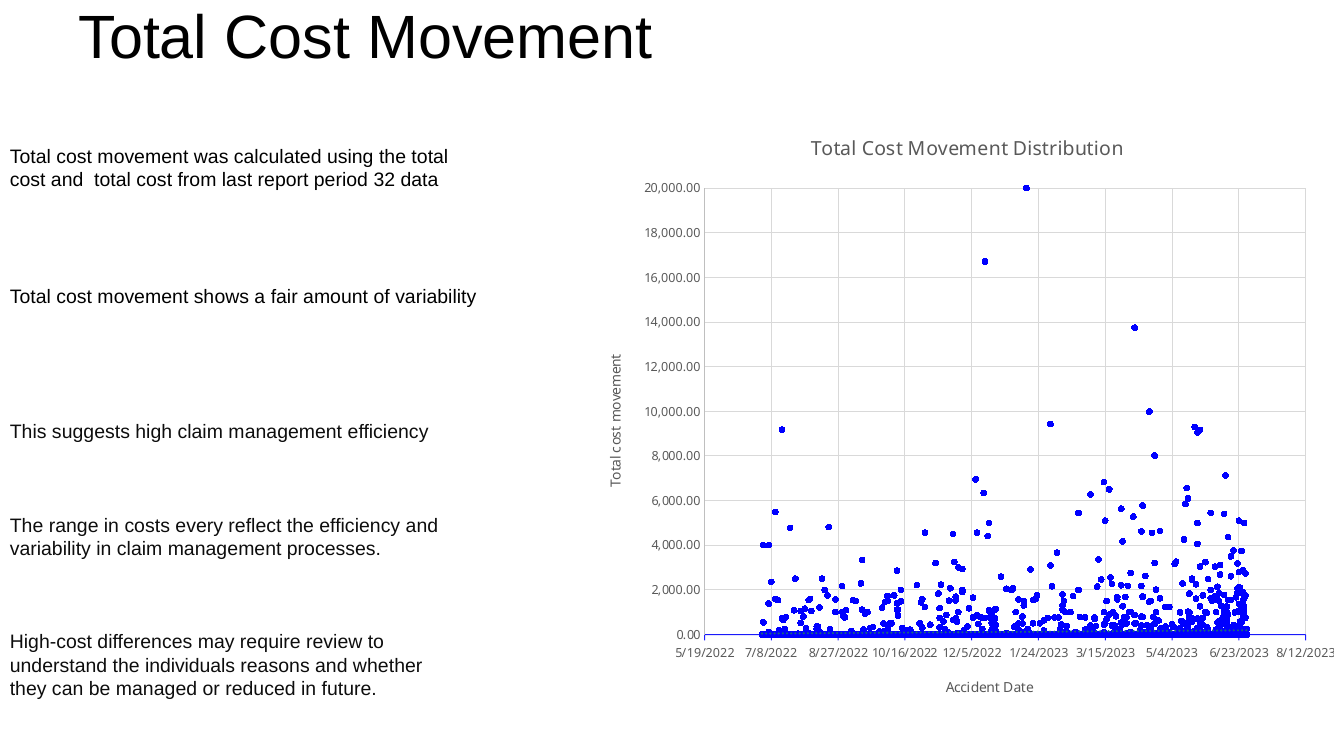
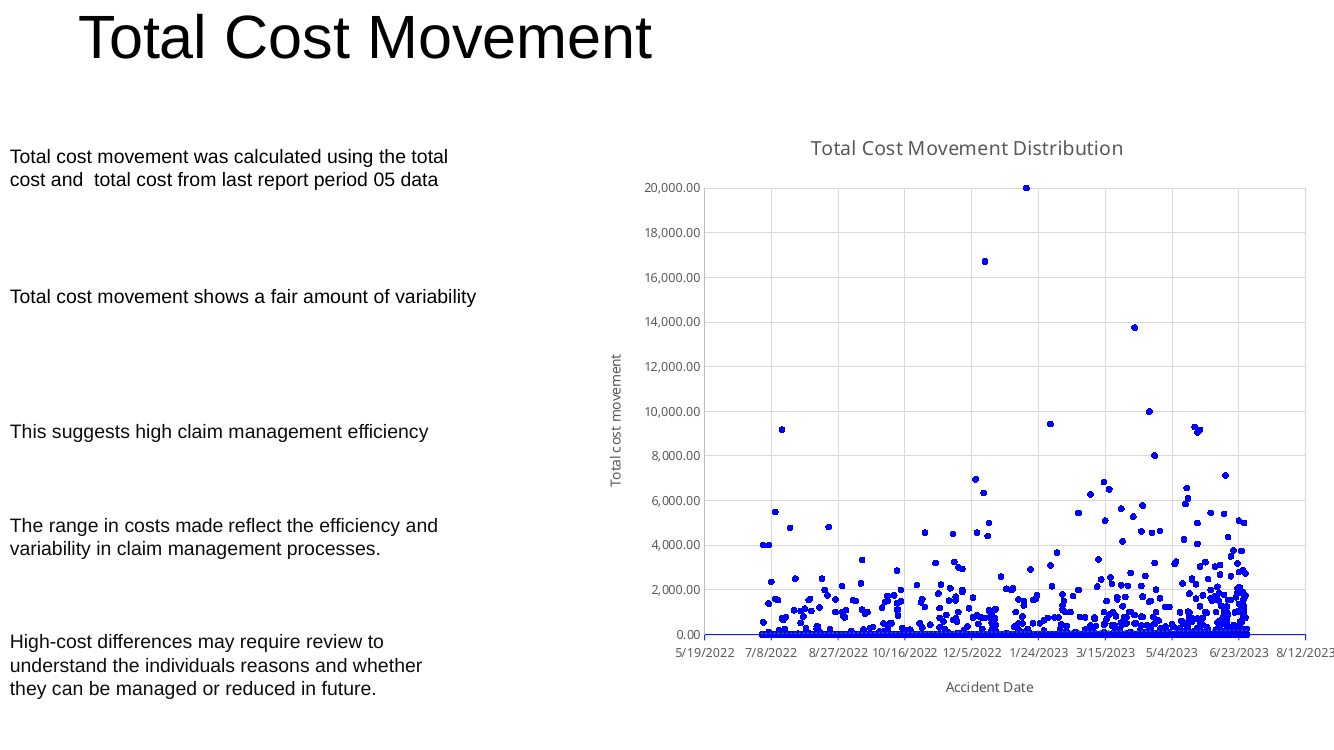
32: 32 -> 05
every: every -> made
